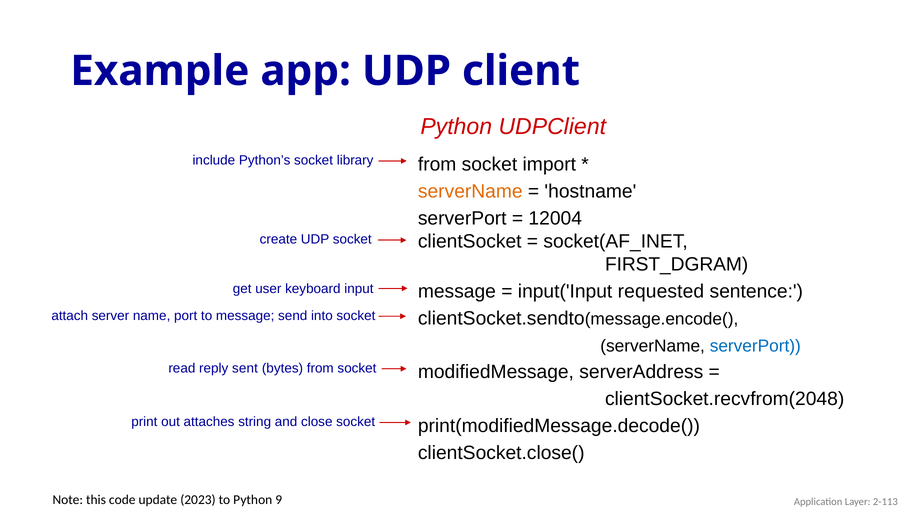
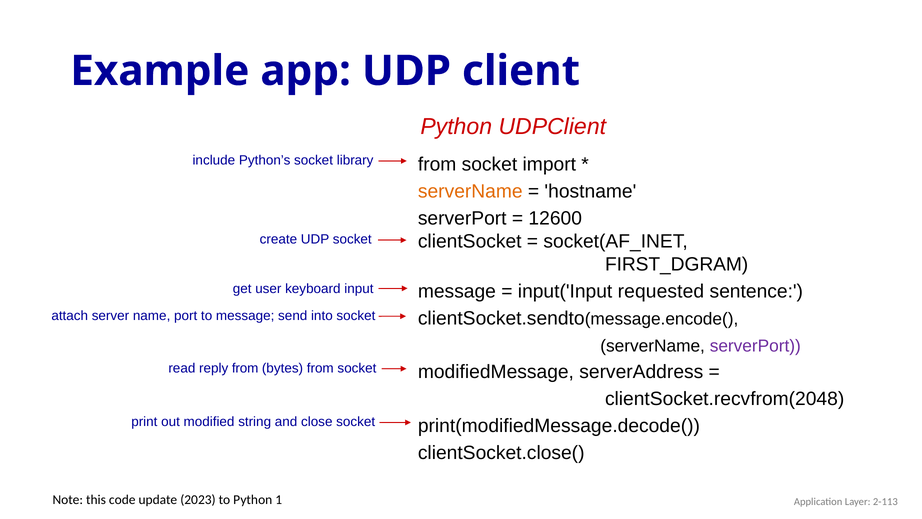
12004: 12004 -> 12600
serverPort at (755, 346) colour: blue -> purple
reply sent: sent -> from
attaches: attaches -> modified
9: 9 -> 1
